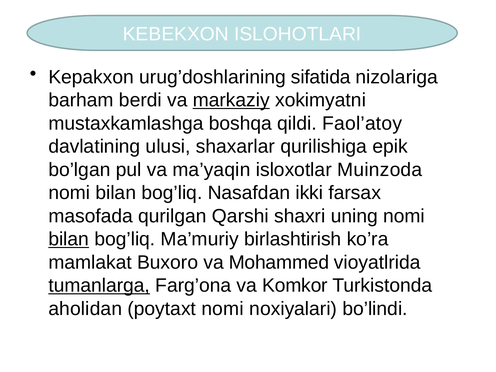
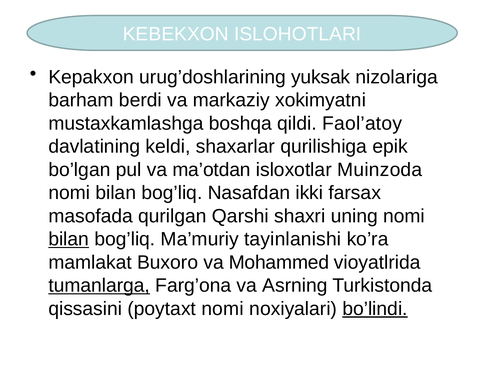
sifatida: sifatida -> yuksak
markaziy underline: present -> none
ulusi: ulusi -> keldi
ma’yaqin: ma’yaqin -> ma’otdan
birlashtirish: birlashtirish -> tayinlanishi
Komkor: Komkor -> Asrning
aholidan: aholidan -> qissasini
bo’lindi underline: none -> present
